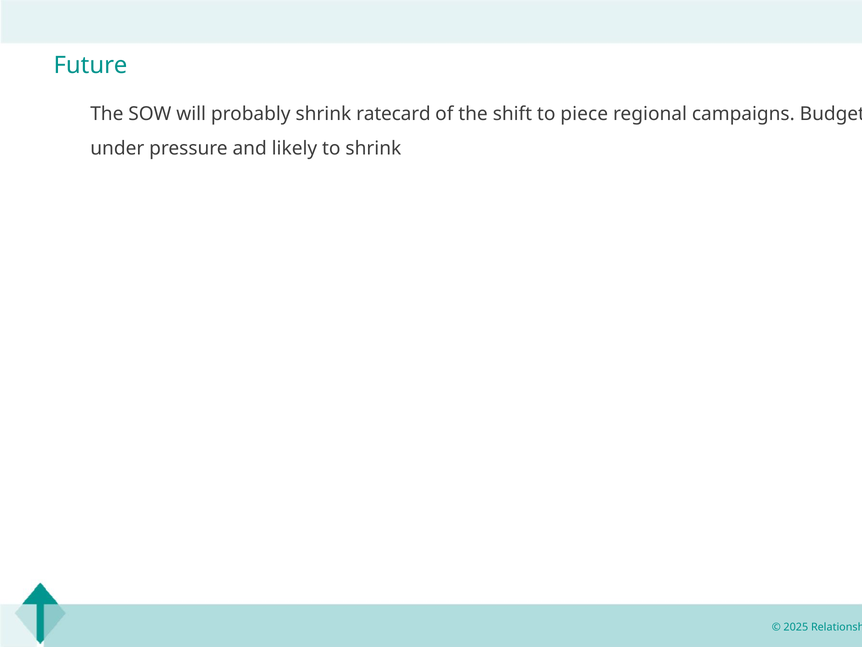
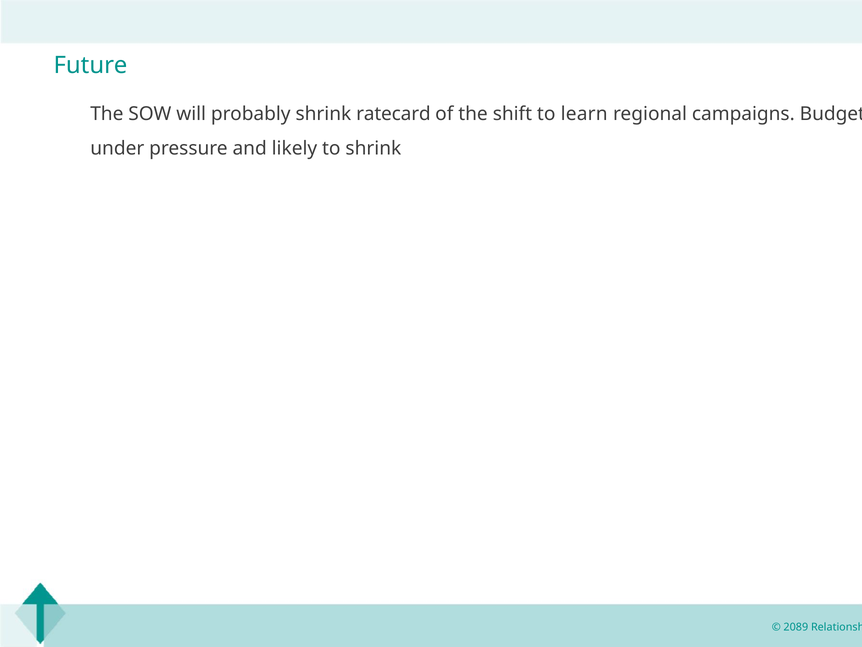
piece: piece -> learn
2025: 2025 -> 2089
